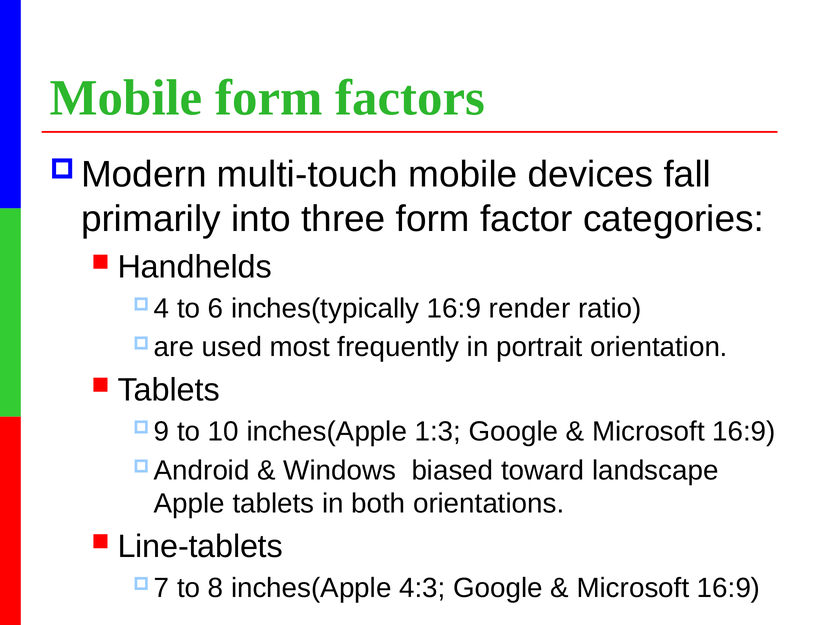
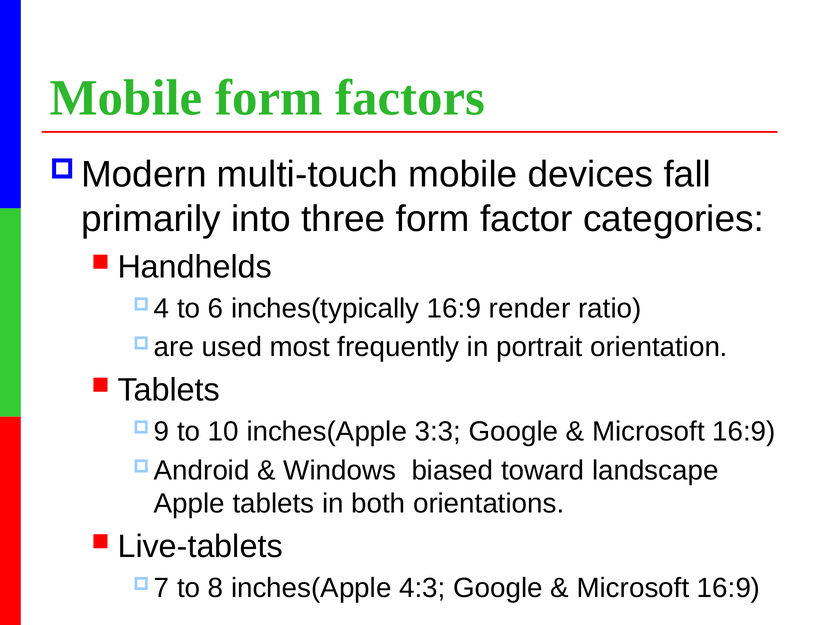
1:3: 1:3 -> 3:3
Line-tablets: Line-tablets -> Live-tablets
